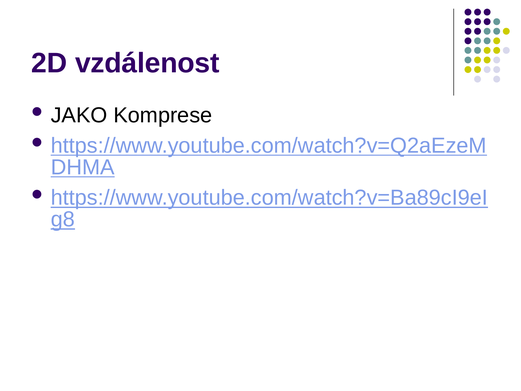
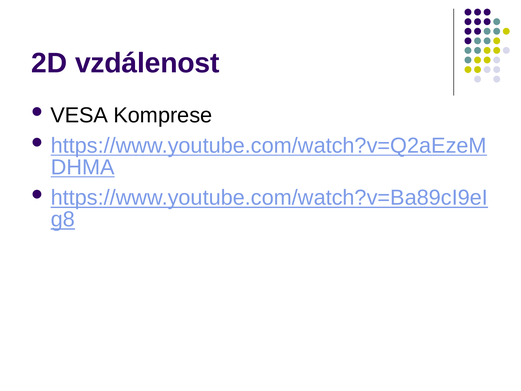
JAKO: JAKO -> VESA
